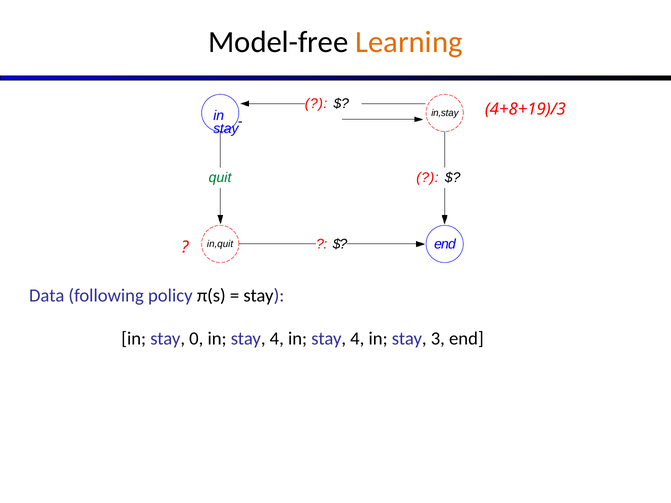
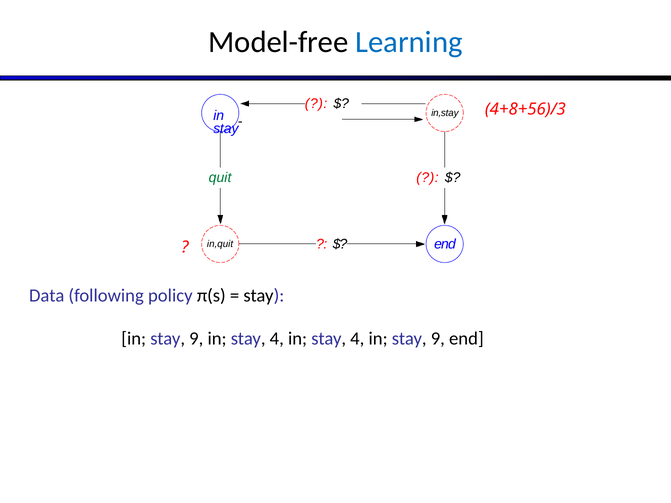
Learning colour: orange -> blue
4+8+19)/3: 4+8+19)/3 -> 4+8+56)/3
0 at (196, 339): 0 -> 9
4 in stay 3: 3 -> 9
